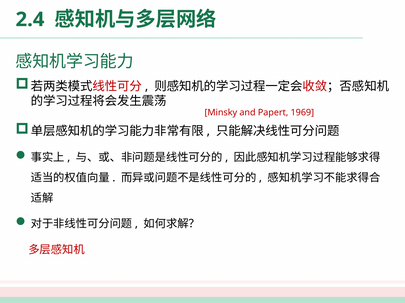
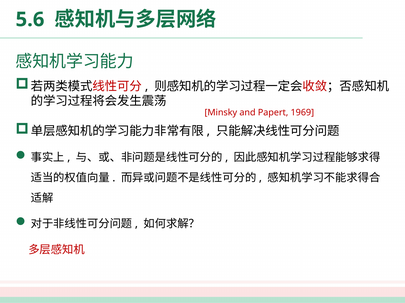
2.4: 2.4 -> 5.6
